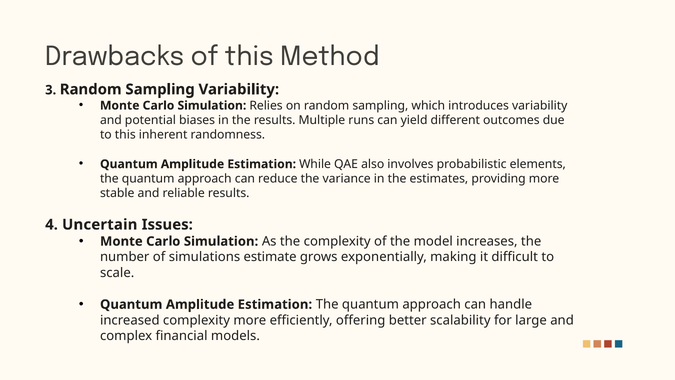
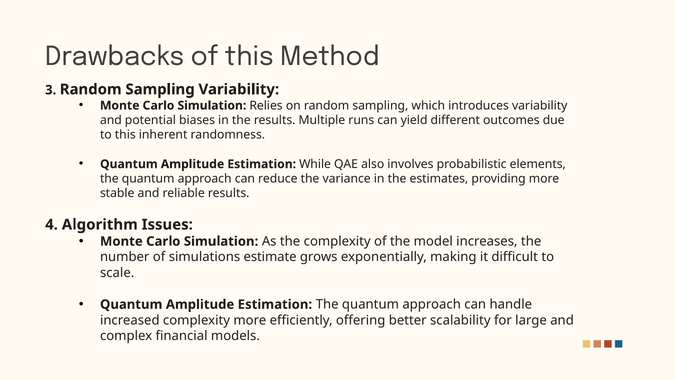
Uncertain: Uncertain -> Algorithm
